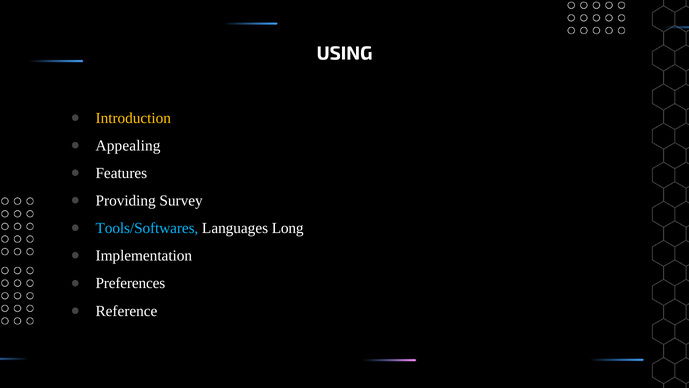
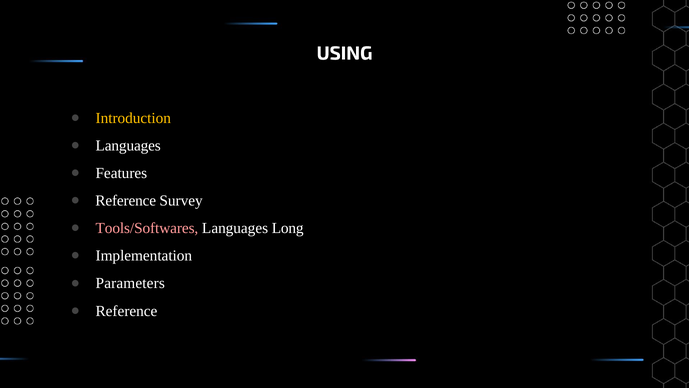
Appealing at (128, 145): Appealing -> Languages
Providing at (126, 201): Providing -> Reference
Tools/Softwares colour: light blue -> pink
Preferences: Preferences -> Parameters
